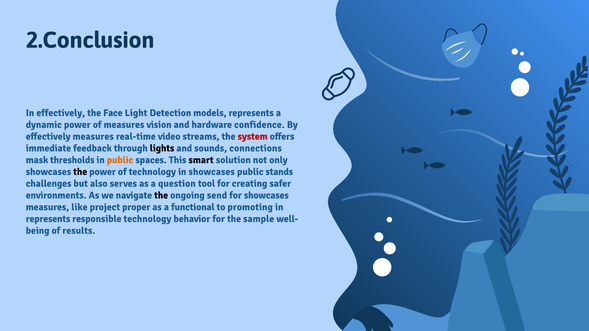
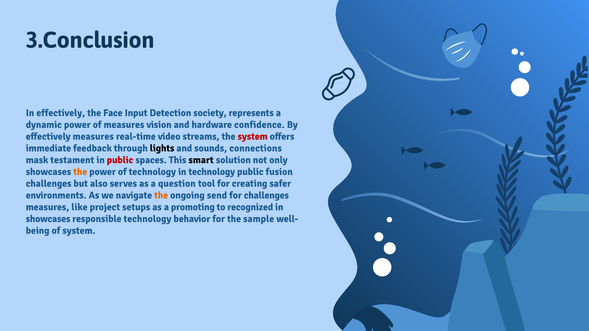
2.Conclusion: 2.Conclusion -> 3.Conclusion
Light: Light -> Input
models: models -> society
thresholds: thresholds -> testament
public at (120, 160) colour: orange -> red
the at (80, 172) colour: black -> orange
in showcases: showcases -> technology
stands: stands -> fusion
the at (161, 195) colour: black -> orange
for showcases: showcases -> challenges
proper: proper -> setups
functional: functional -> promoting
promoting: promoting -> recognized
represents at (48, 219): represents -> showcases
of results: results -> system
